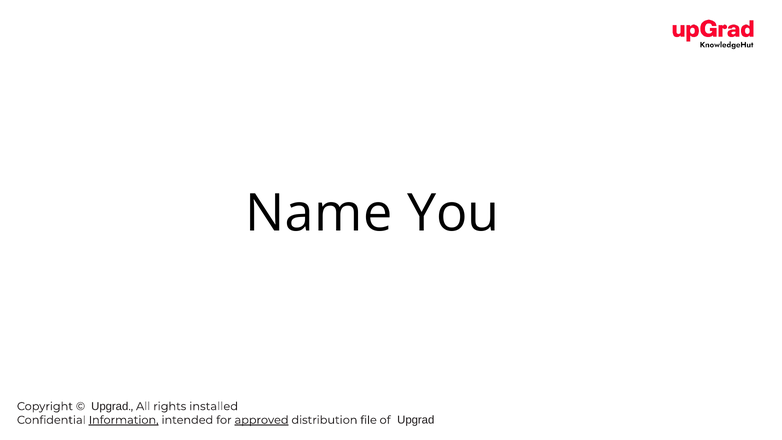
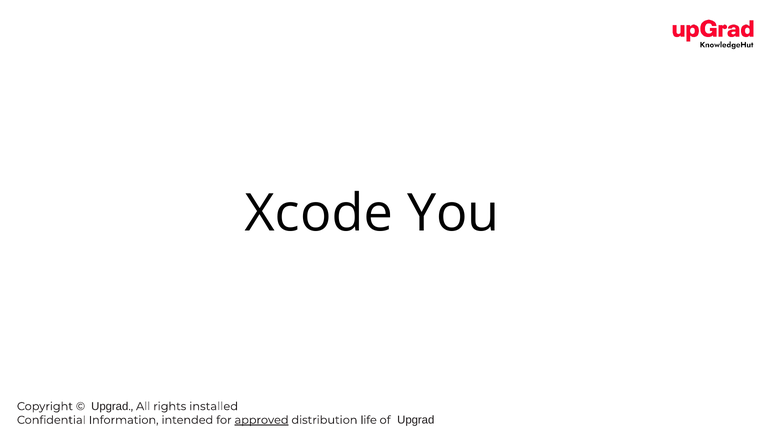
Name: Name -> Xcode
Information underline: present -> none
file: file -> life
